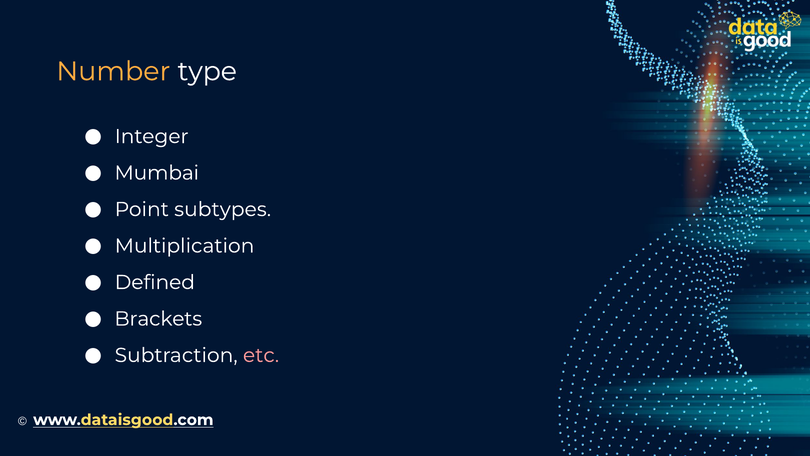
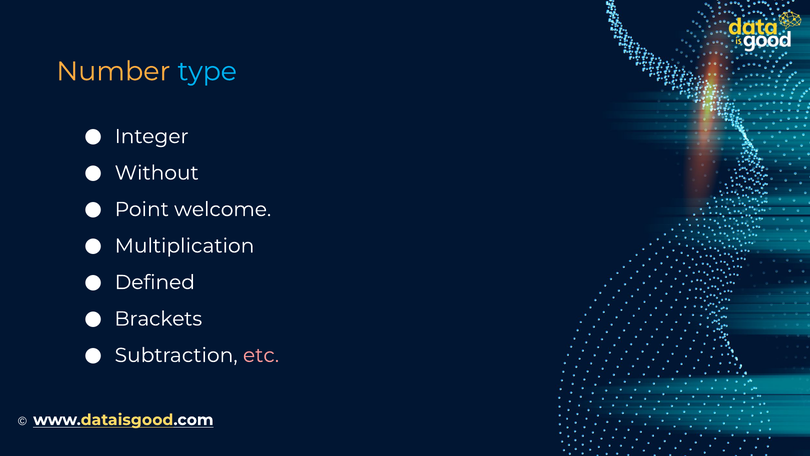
type colour: white -> light blue
Mumbai: Mumbai -> Without
subtypes: subtypes -> welcome
